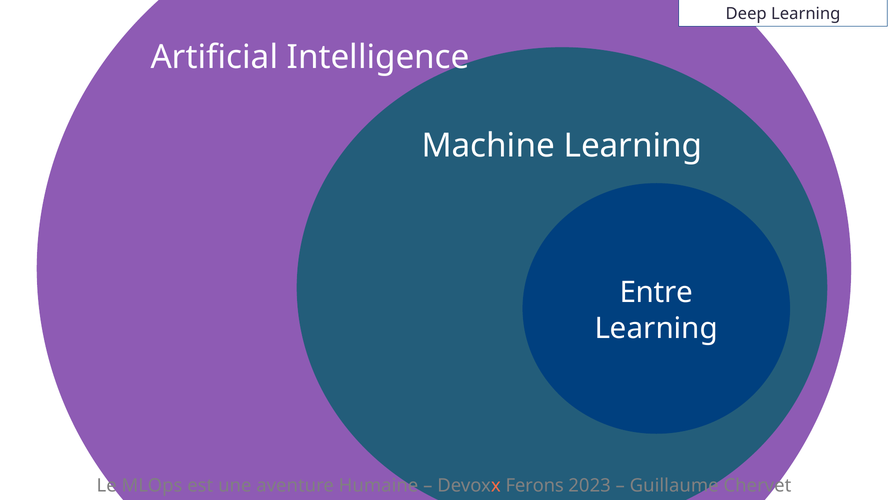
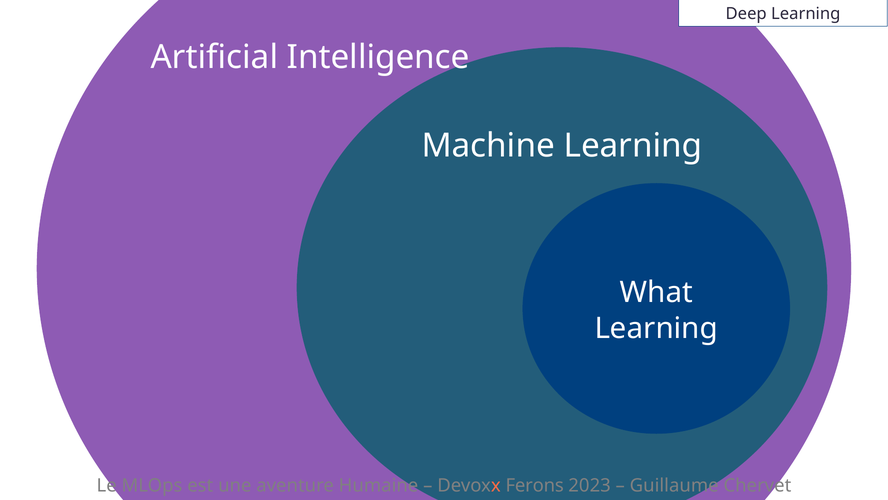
Entre: Entre -> What
